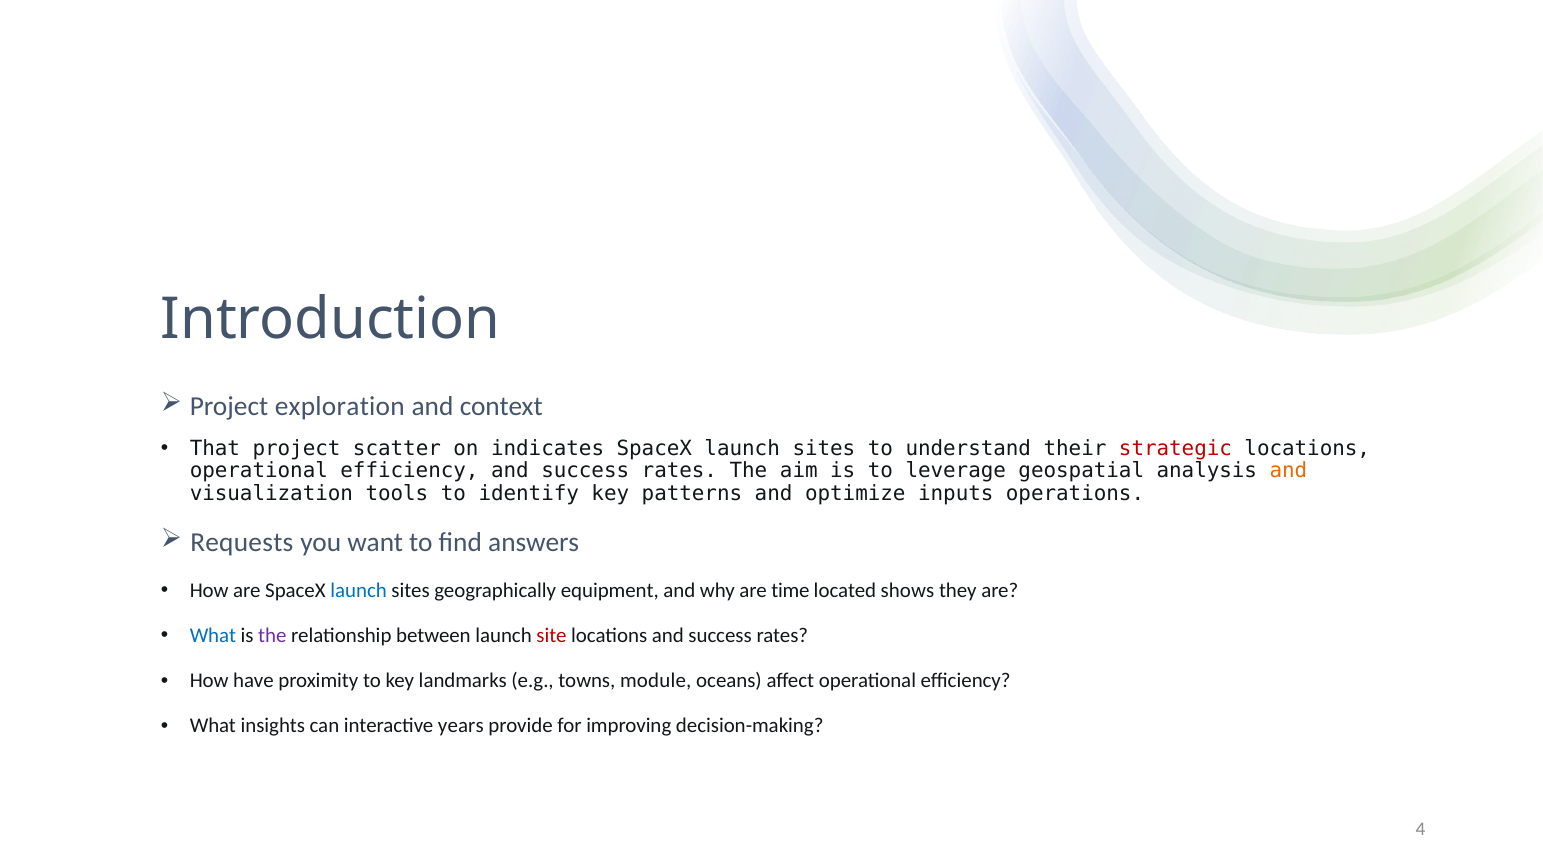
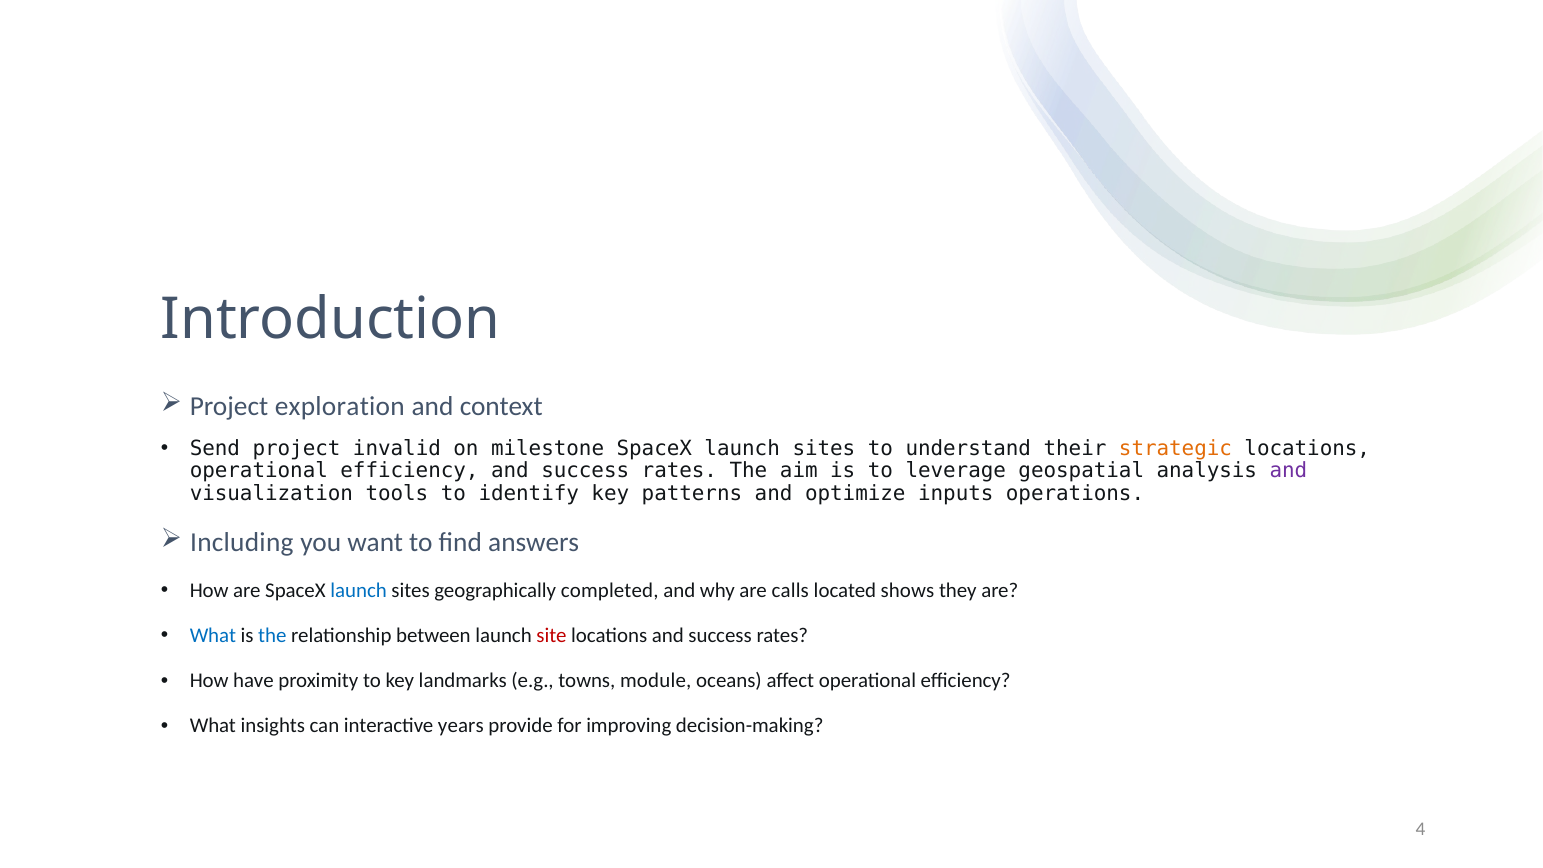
That: That -> Send
scatter: scatter -> invalid
indicates: indicates -> milestone
strategic colour: red -> orange
and at (1288, 471) colour: orange -> purple
Requests: Requests -> Including
equipment: equipment -> completed
time: time -> calls
the at (272, 636) colour: purple -> blue
